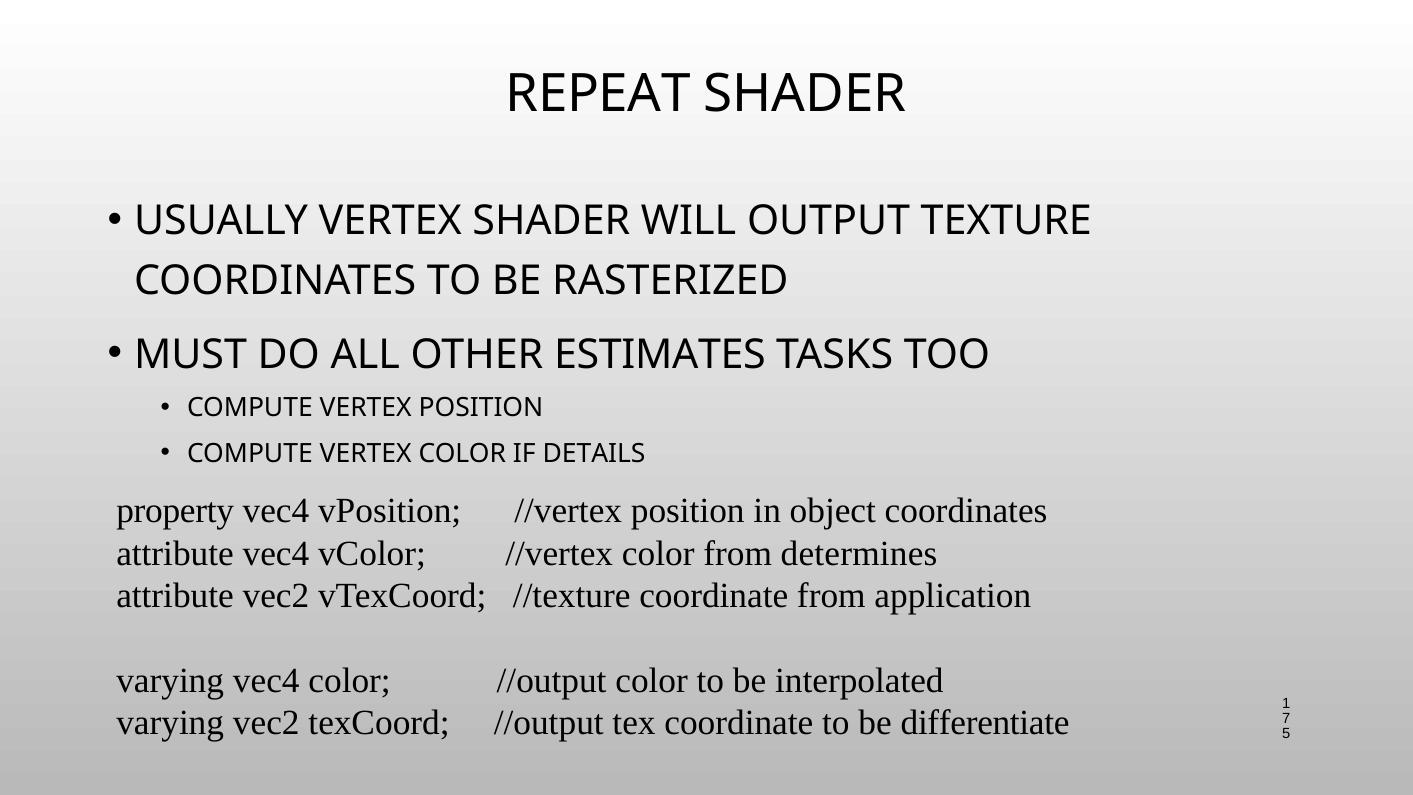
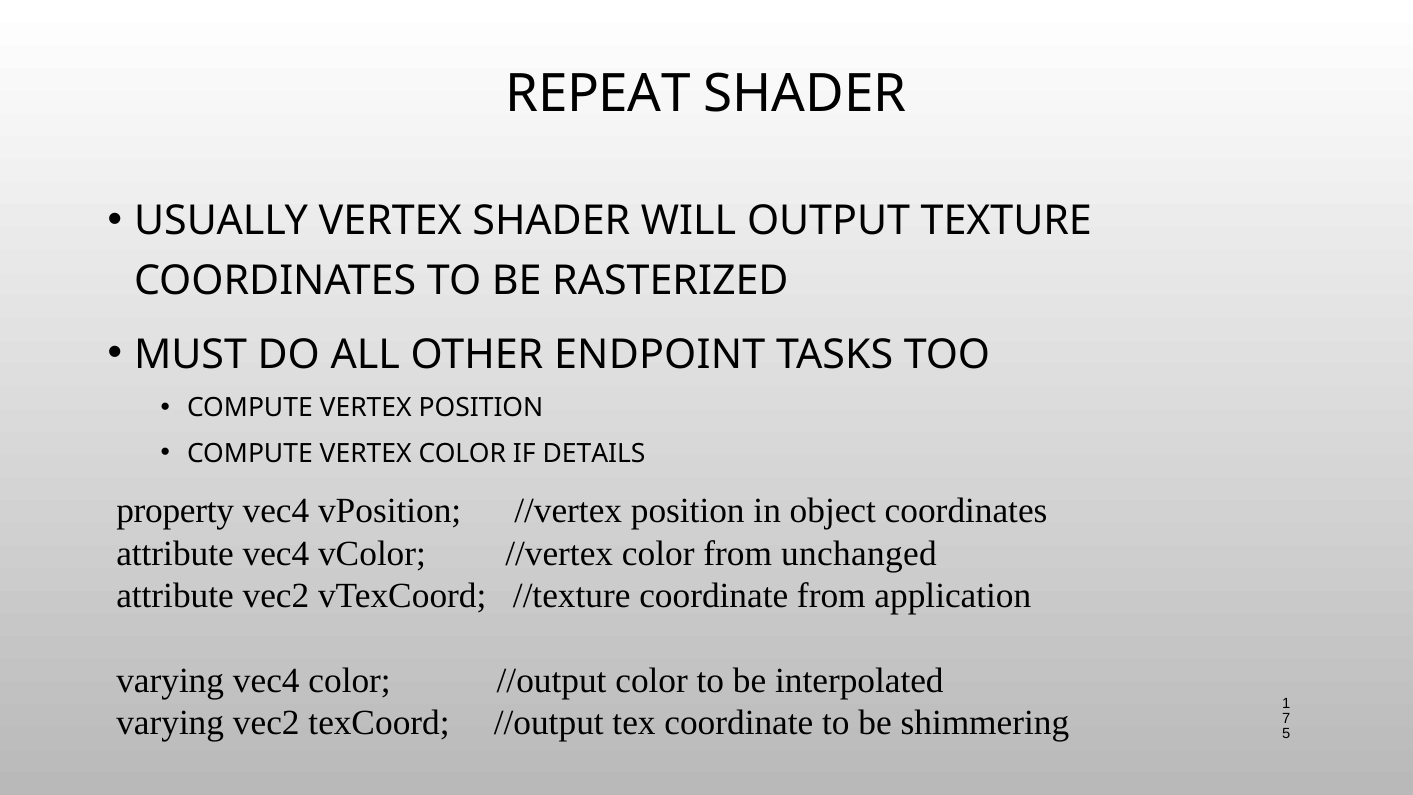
ESTIMATES: ESTIMATES -> ENDPOINT
determines: determines -> unchanged
differentiate: differentiate -> shimmering
